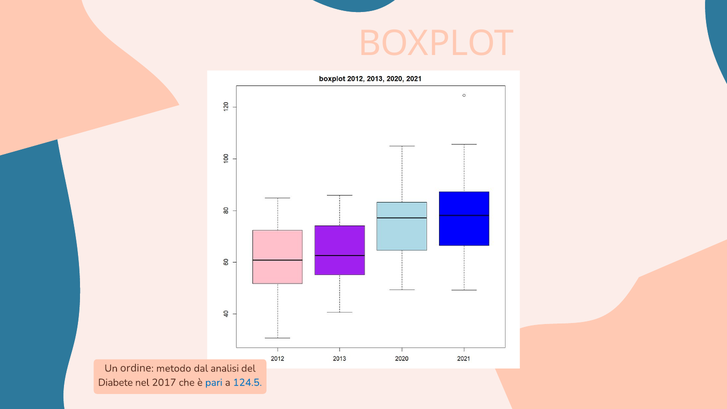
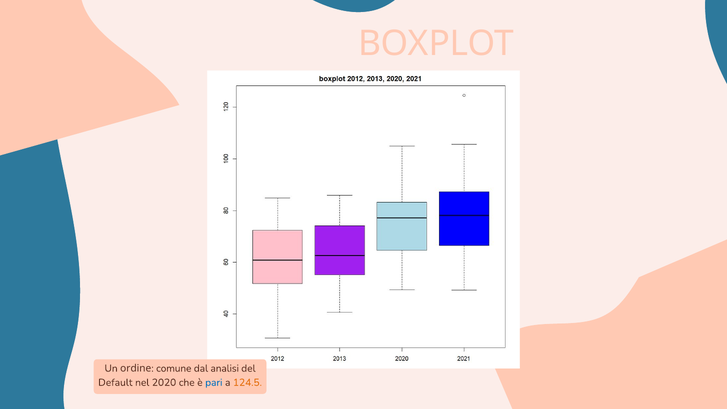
metodo: metodo -> comune
Diabete: Diabete -> Default
2017: 2017 -> 2020
124.5 colour: blue -> orange
